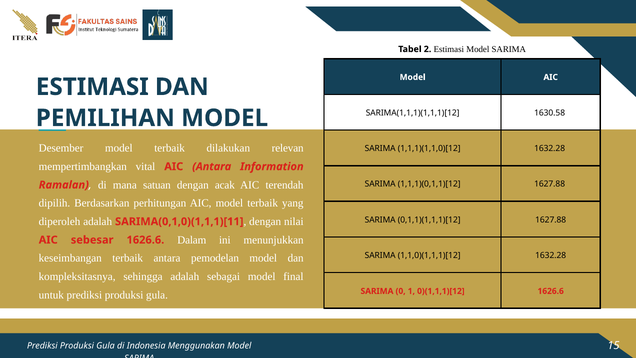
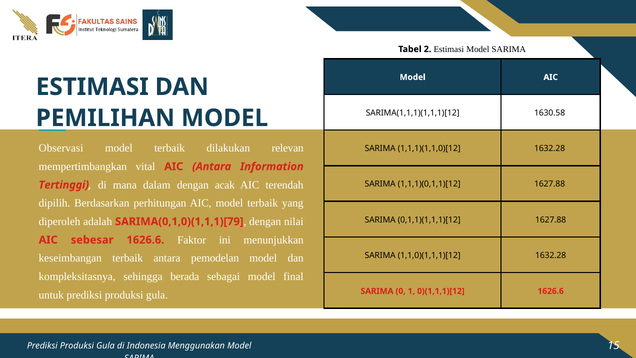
Desember: Desember -> Observasi
Ramalan: Ramalan -> Tertinggi
satuan: satuan -> dalam
SARIMA(0,1,0)(1,1,1)[11: SARIMA(0,1,0)(1,1,1)[11 -> SARIMA(0,1,0)(1,1,1)[79
Dalam: Dalam -> Faktor
sehingga adalah: adalah -> berada
